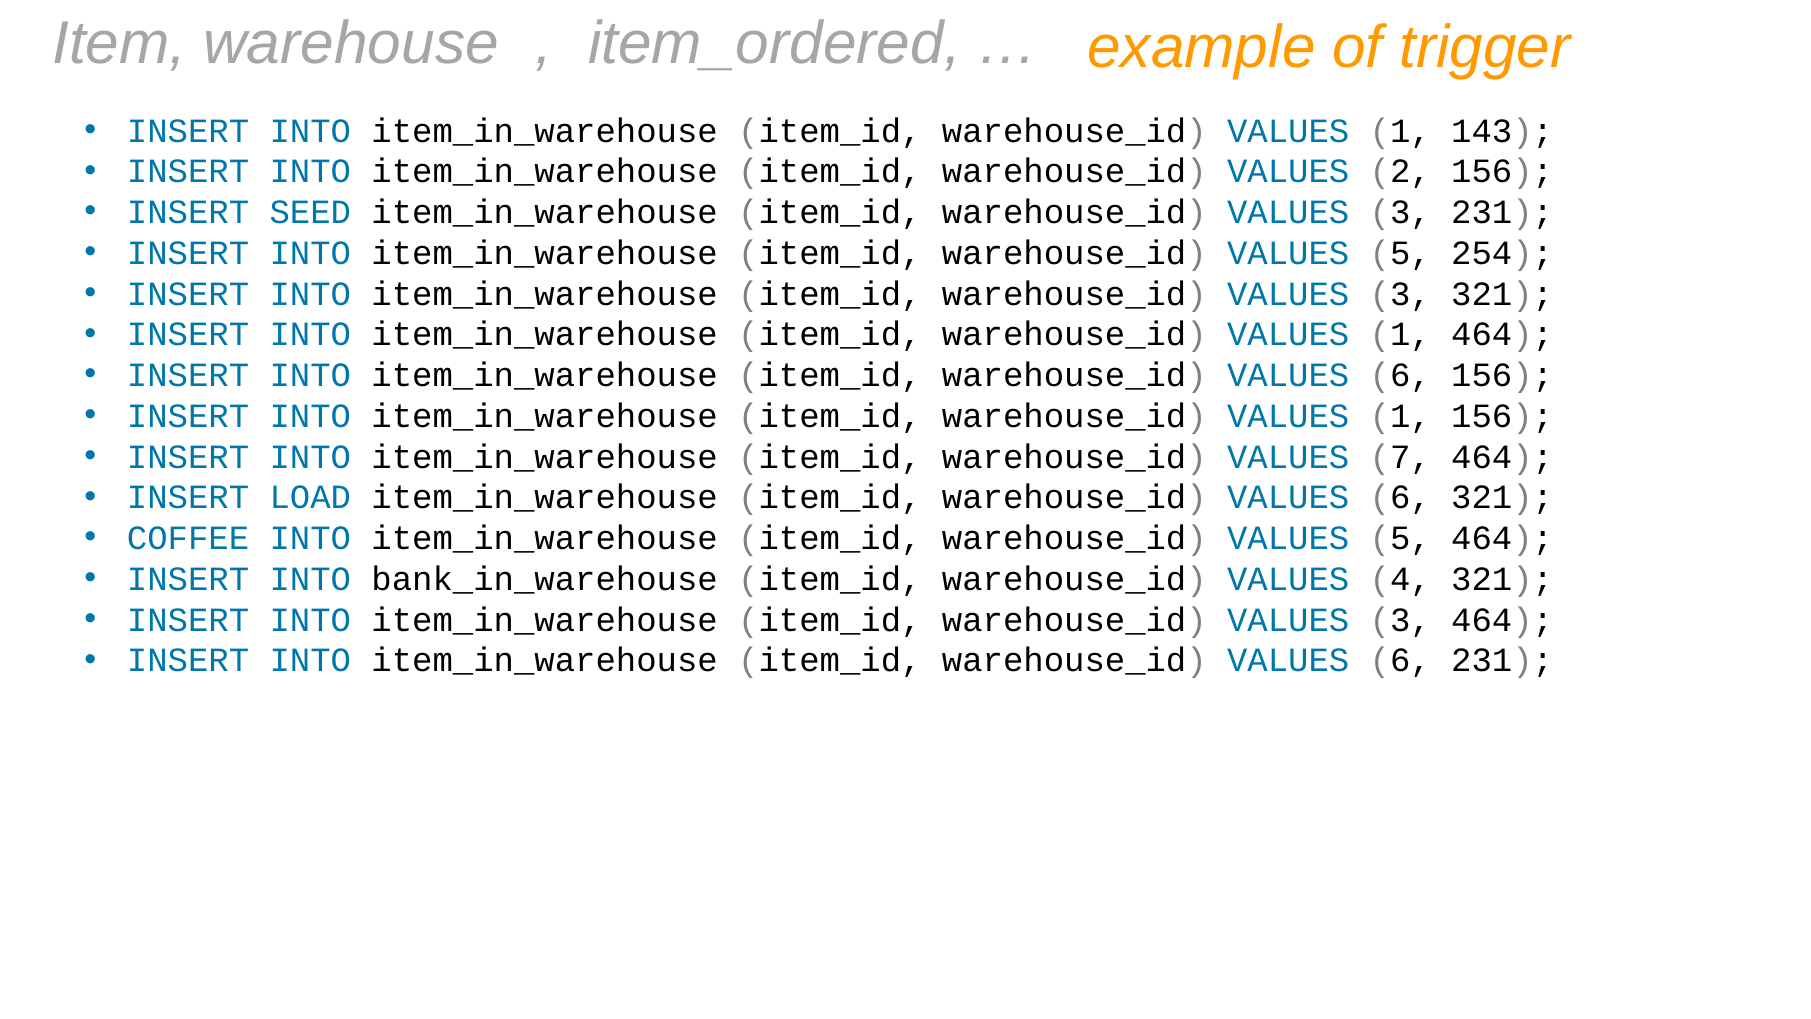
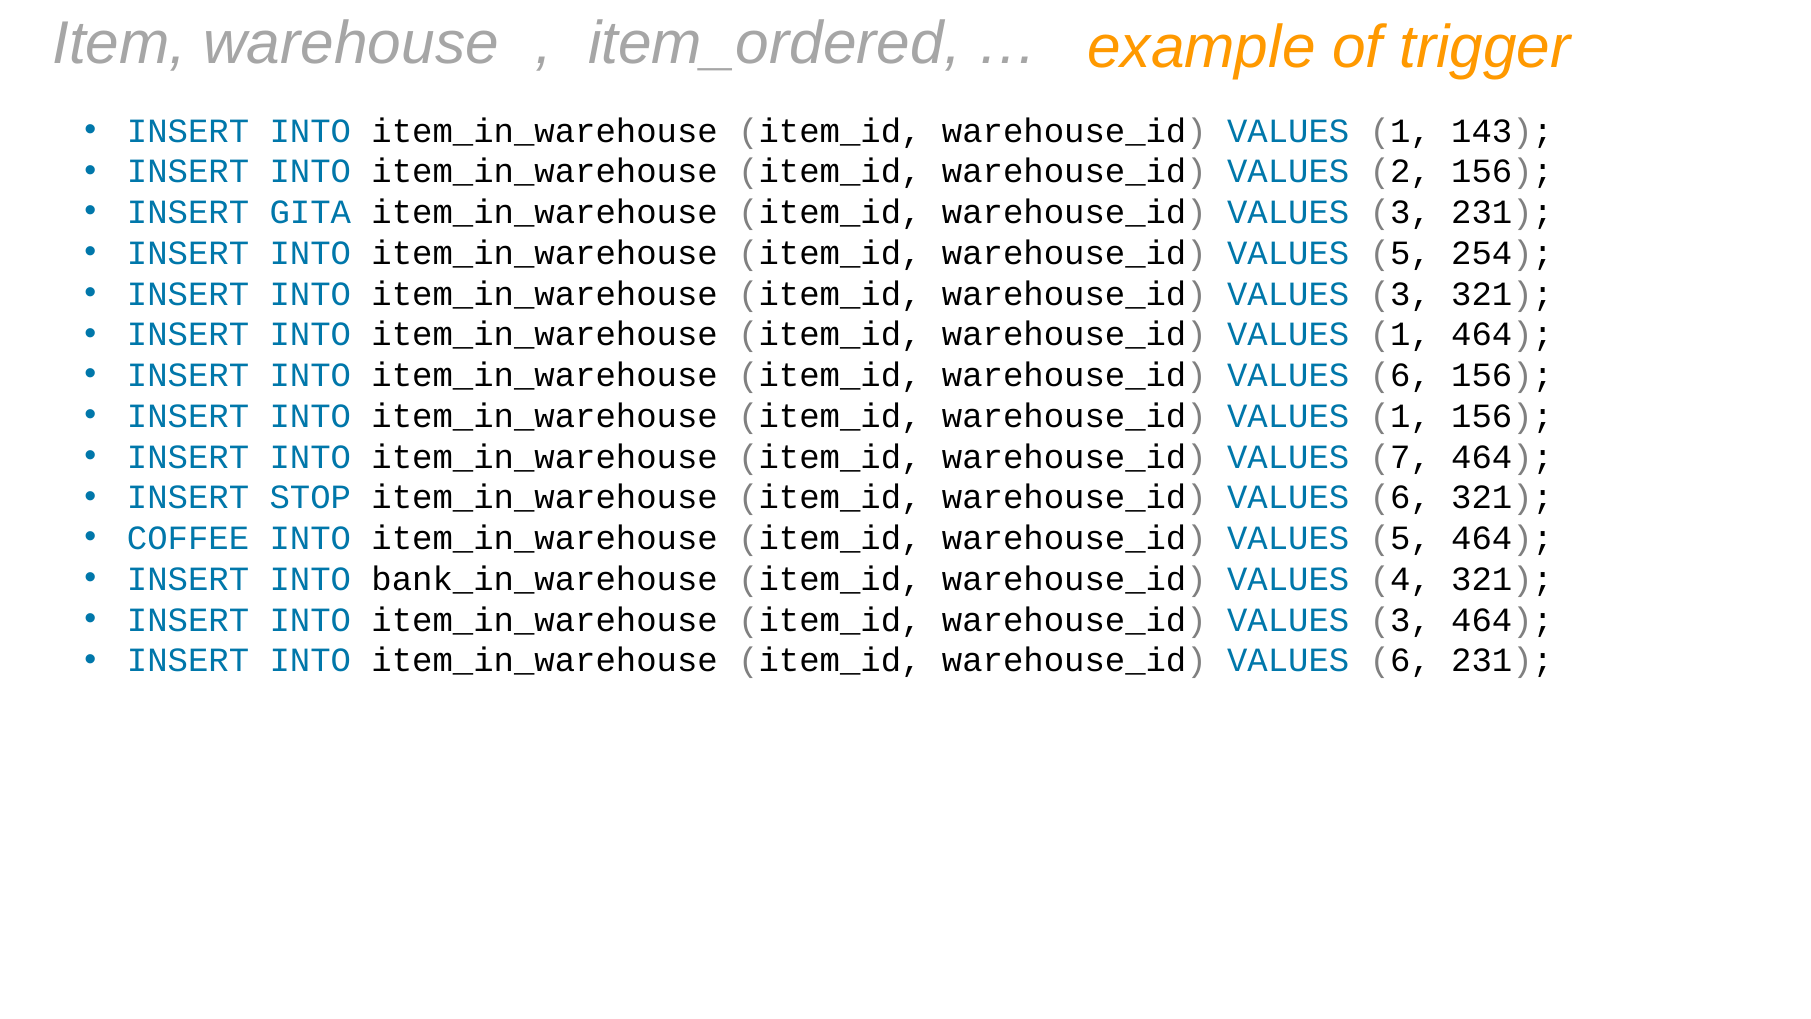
SEED: SEED -> GITA
LOAD: LOAD -> STOP
